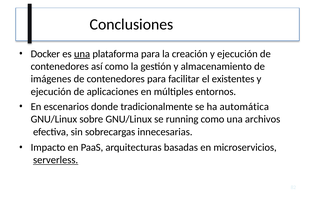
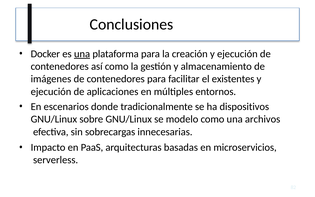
automática: automática -> dispositivos
running: running -> modelo
serverless underline: present -> none
